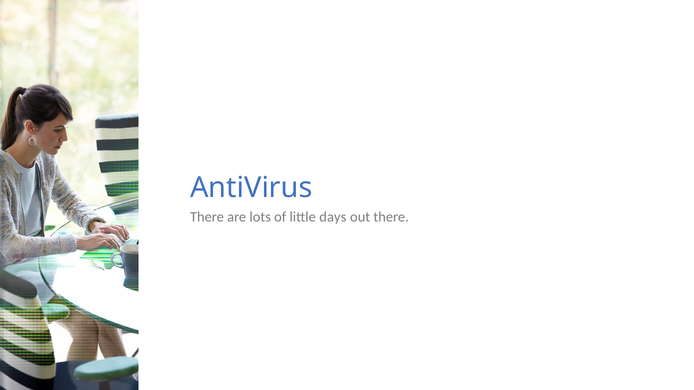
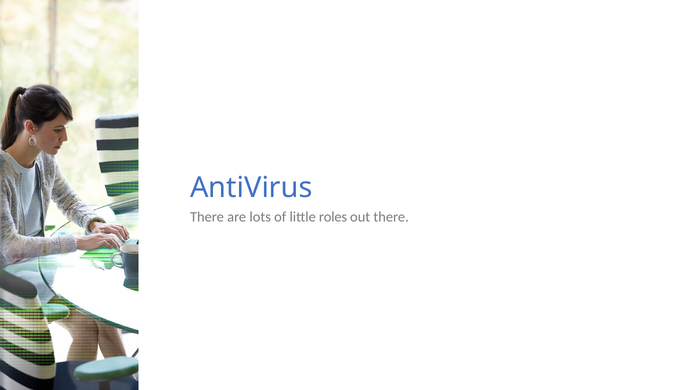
days: days -> roles
